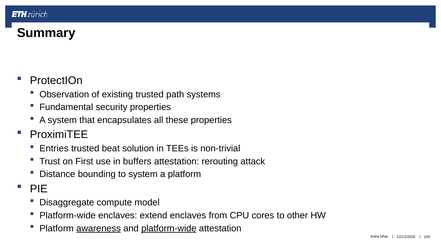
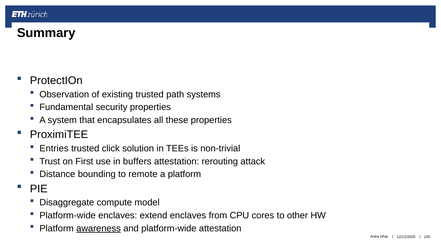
beat: beat -> click
to system: system -> remote
platform-wide at (169, 228) underline: present -> none
